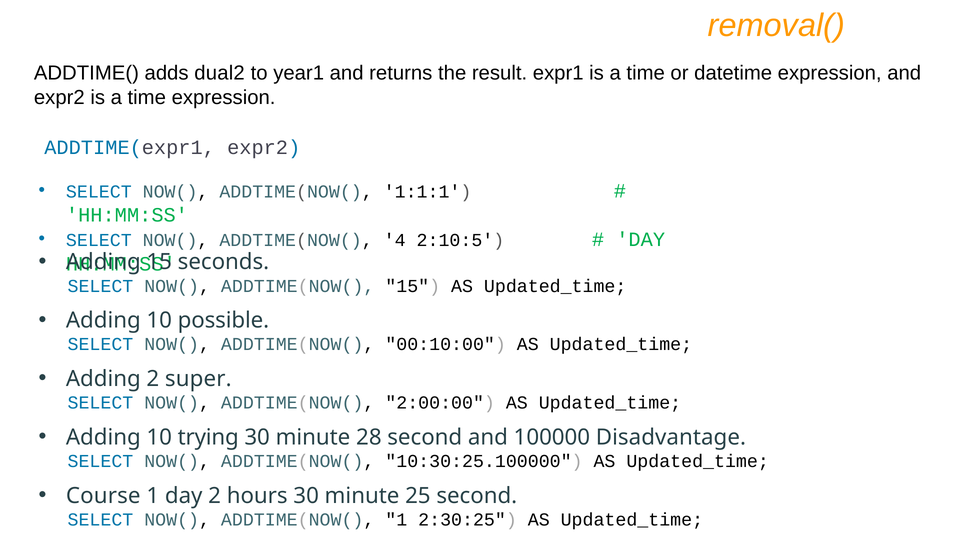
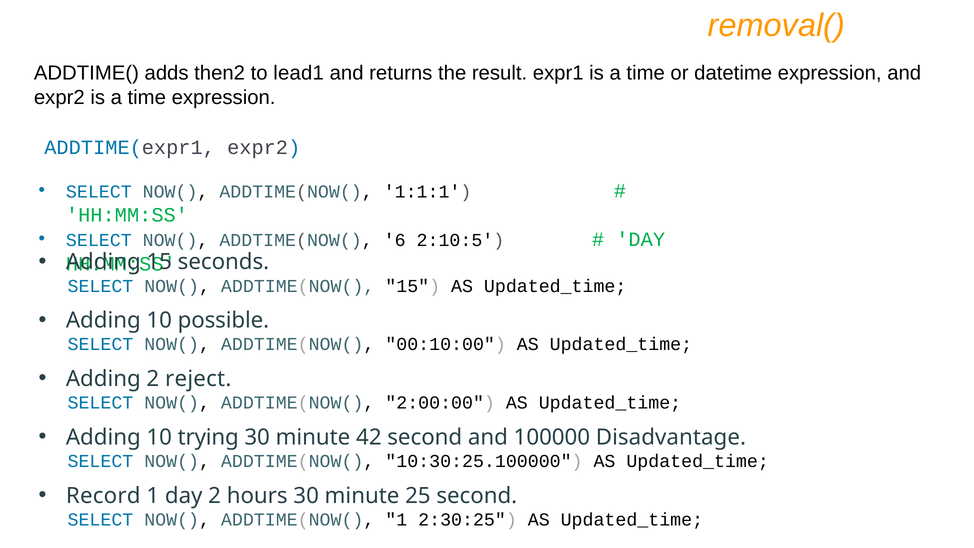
dual2: dual2 -> then2
year1: year1 -> lead1
4: 4 -> 6
super: super -> reject
28: 28 -> 42
Course: Course -> Record
